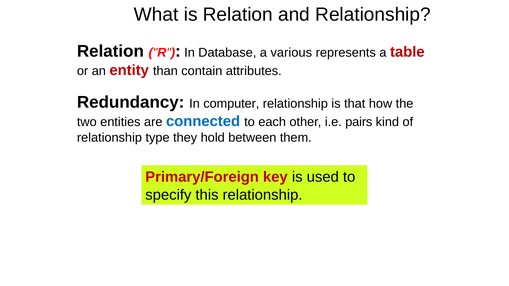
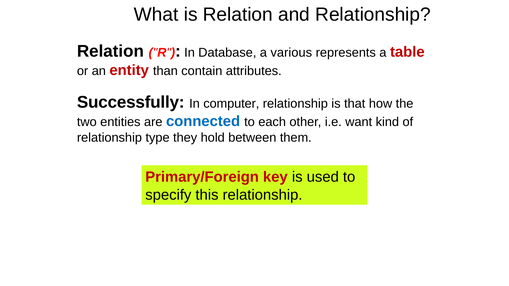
Redundancy: Redundancy -> Successfully
pairs: pairs -> want
